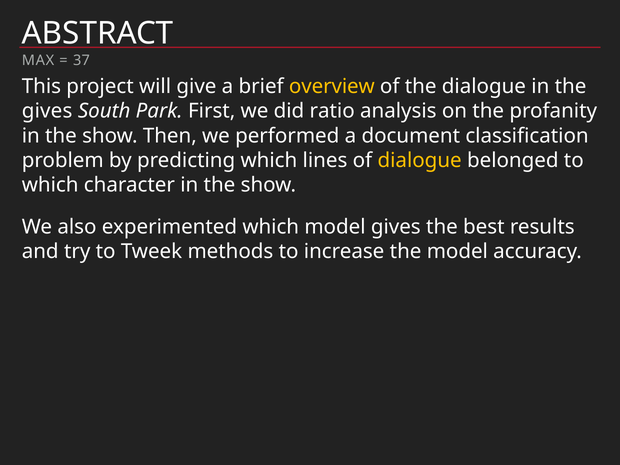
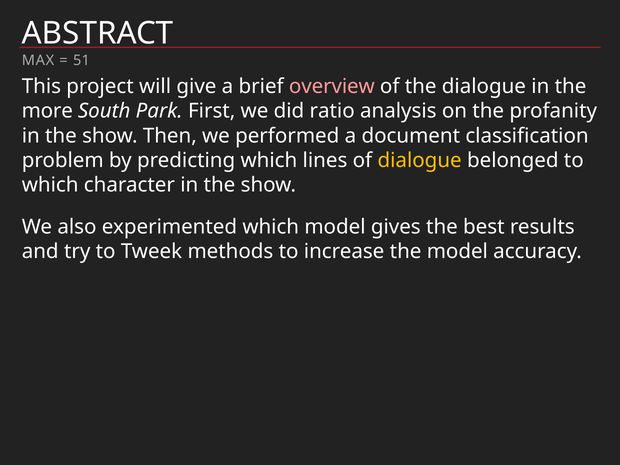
37: 37 -> 51
overview colour: yellow -> pink
gives at (47, 111): gives -> more
